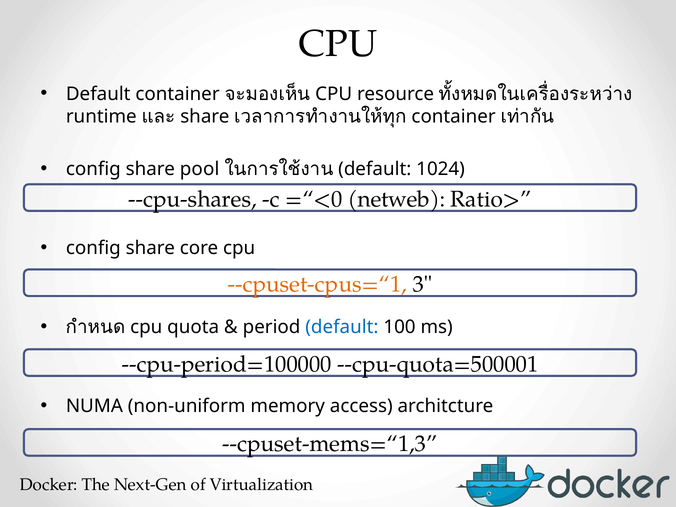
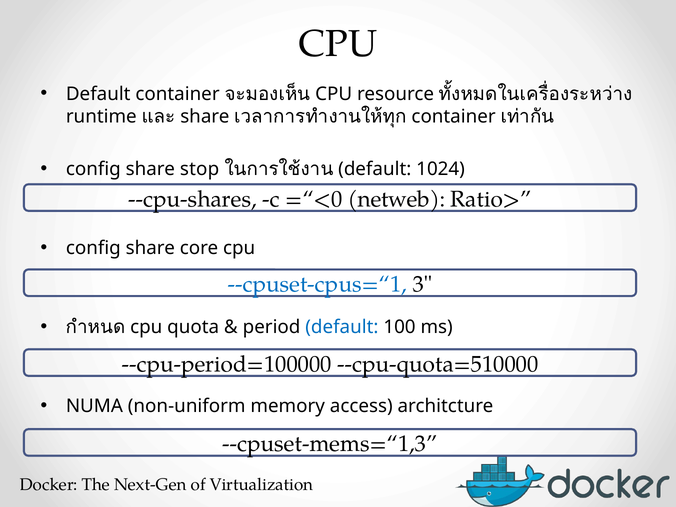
pool: pool -> stop
--cpuset-cpus=“1 colour: orange -> blue
--cpu-quota=500001: --cpu-quota=500001 -> --cpu-quota=510000
